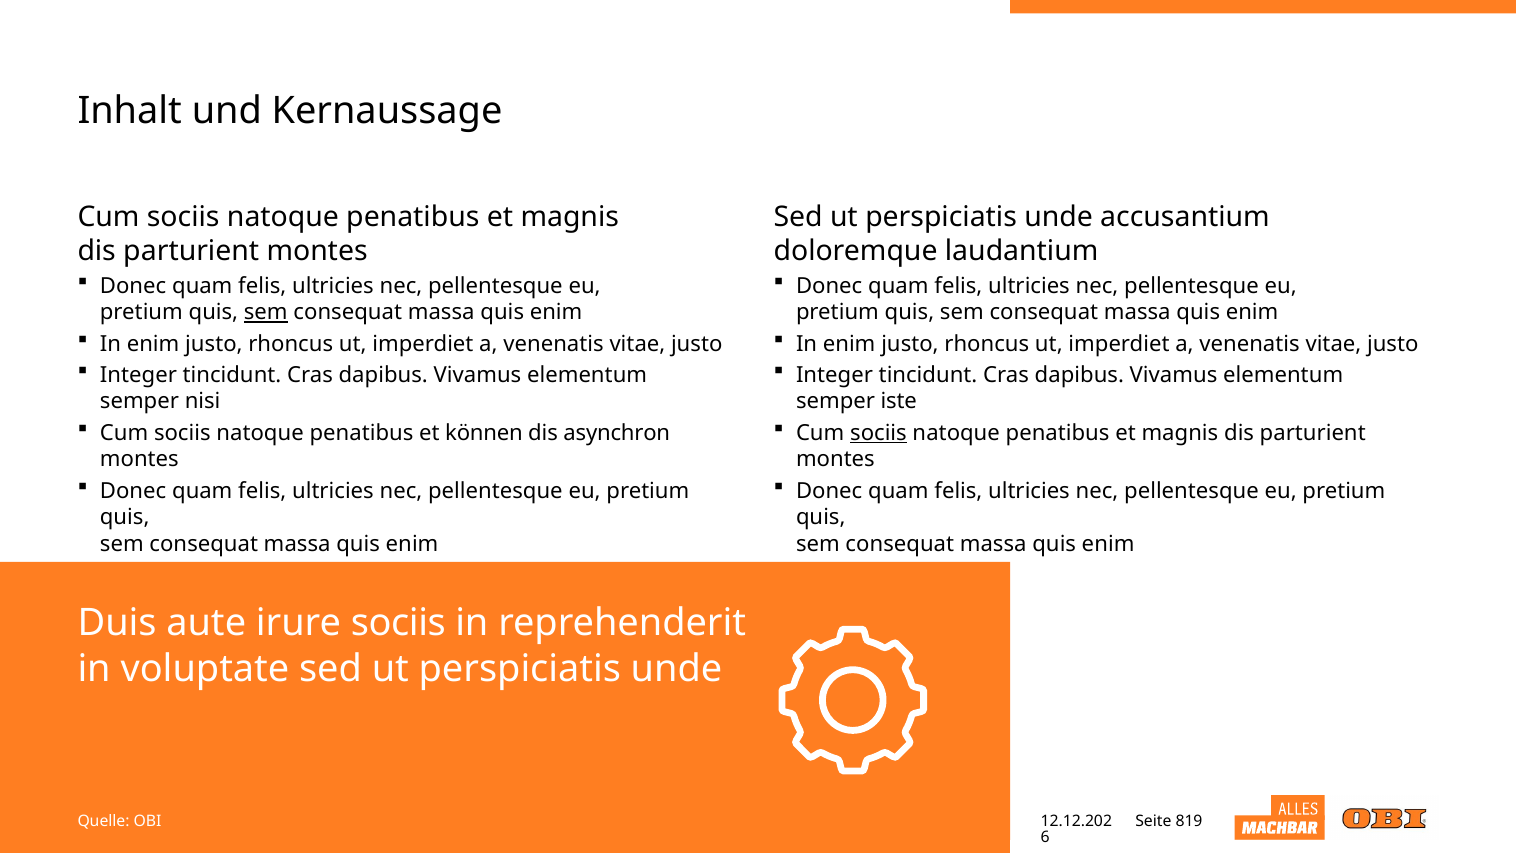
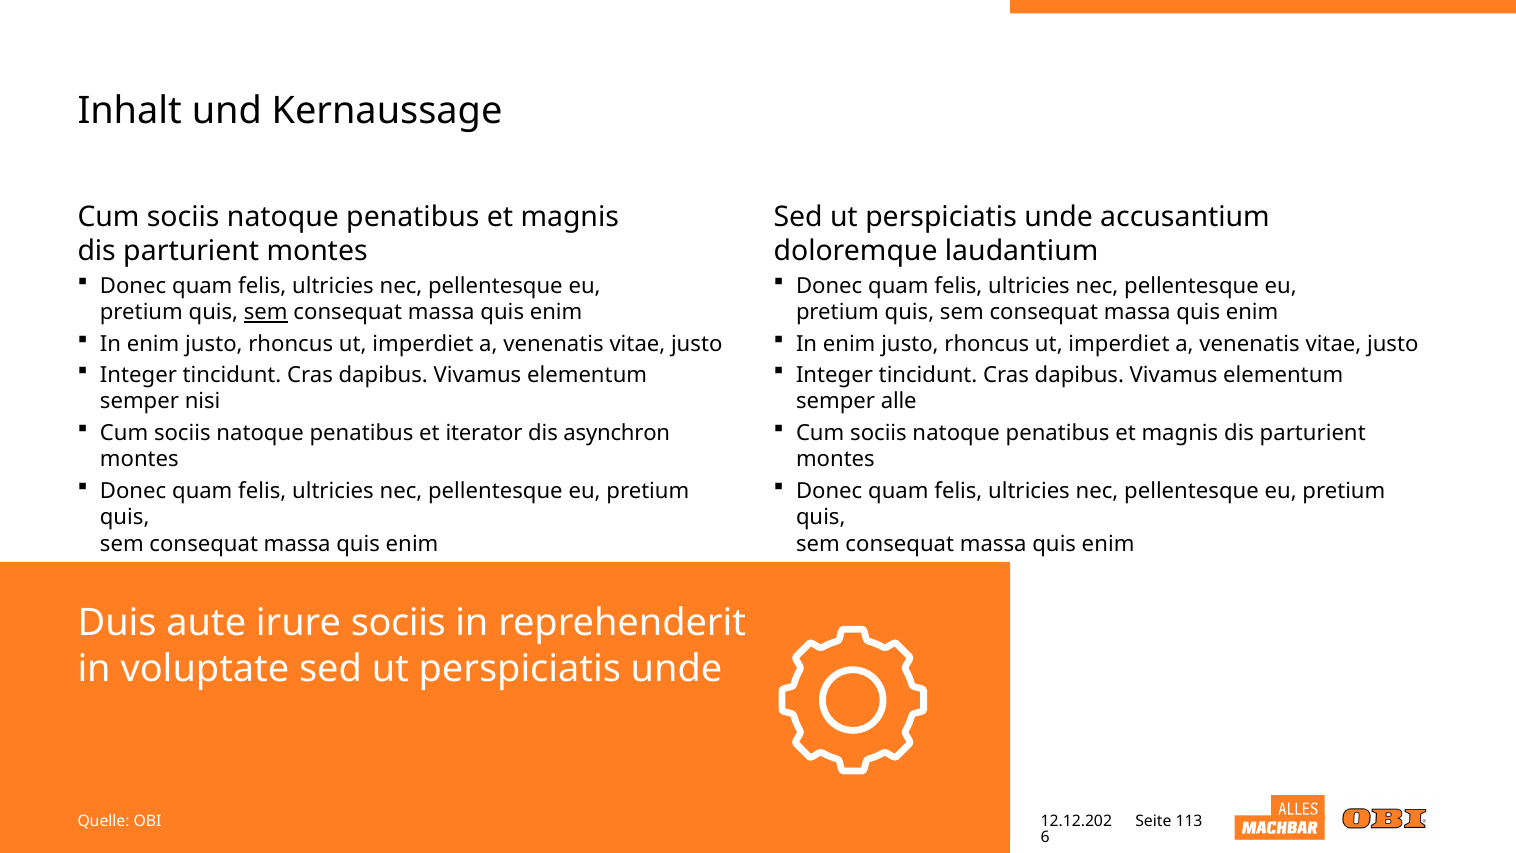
iste: iste -> alle
können: können -> iterator
sociis at (878, 433) underline: present -> none
819: 819 -> 113
